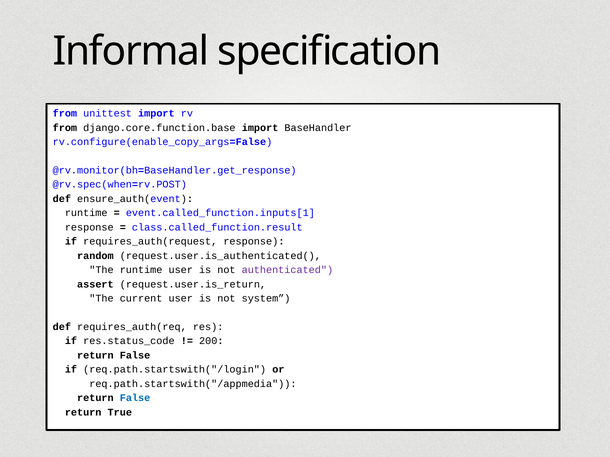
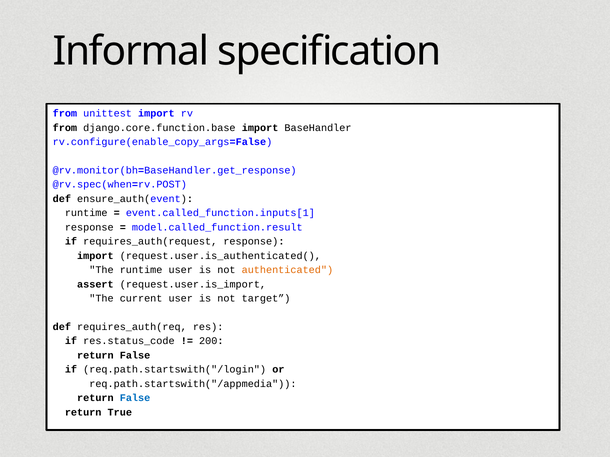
class.called_function.result: class.called_function.result -> model.called_function.result
random at (95, 256): random -> import
authenticated colour: purple -> orange
request.user.is_return: request.user.is_return -> request.user.is_import
system: system -> target
